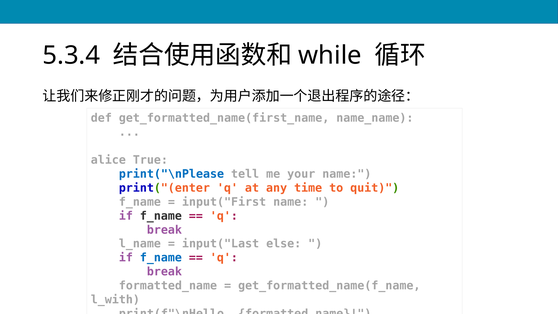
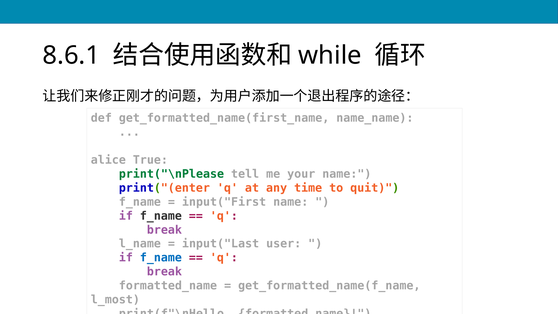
5.3.4: 5.3.4 -> 8.6.1
print("\nPlease colour: blue -> green
else: else -> user
l_with: l_with -> l_most
